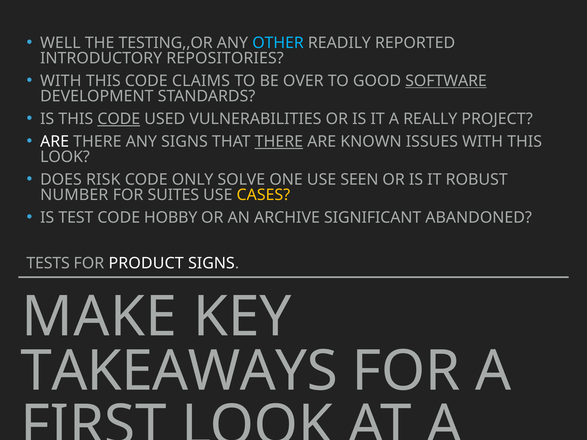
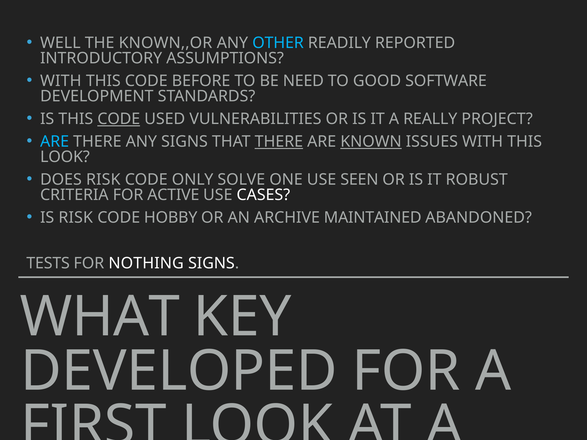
TESTING,,OR: TESTING,,OR -> KNOWN,,OR
REPOSITORIES: REPOSITORIES -> ASSUMPTIONS
CLAIMS: CLAIMS -> BEFORE
OVER: OVER -> NEED
SOFTWARE underline: present -> none
ARE at (55, 142) colour: white -> light blue
KNOWN underline: none -> present
NUMBER: NUMBER -> CRITERIA
SUITES: SUITES -> ACTIVE
CASES colour: yellow -> white
IS TEST: TEST -> RISK
SIGNIFICANT: SIGNIFICANT -> MAINTAINED
PRODUCT: PRODUCT -> NOTHING
MAKE: MAKE -> WHAT
TAKEAWAYS: TAKEAWAYS -> DEVELOPED
